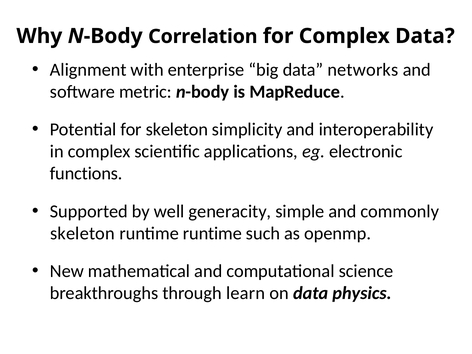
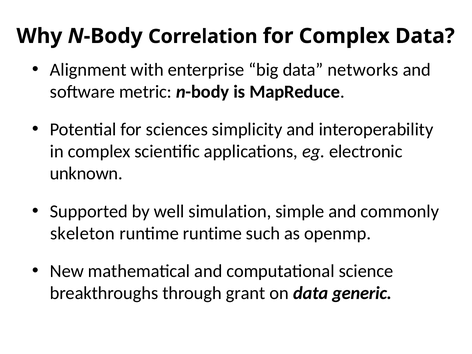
for skeleton: skeleton -> sciences
functions: functions -> unknown
generacity: generacity -> simulation
learn: learn -> grant
physics: physics -> generic
